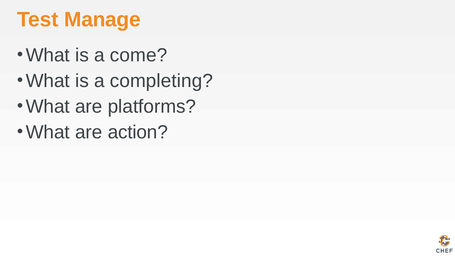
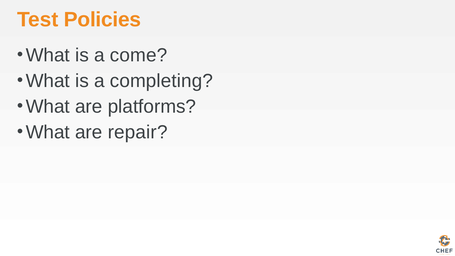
Manage: Manage -> Policies
action: action -> repair
